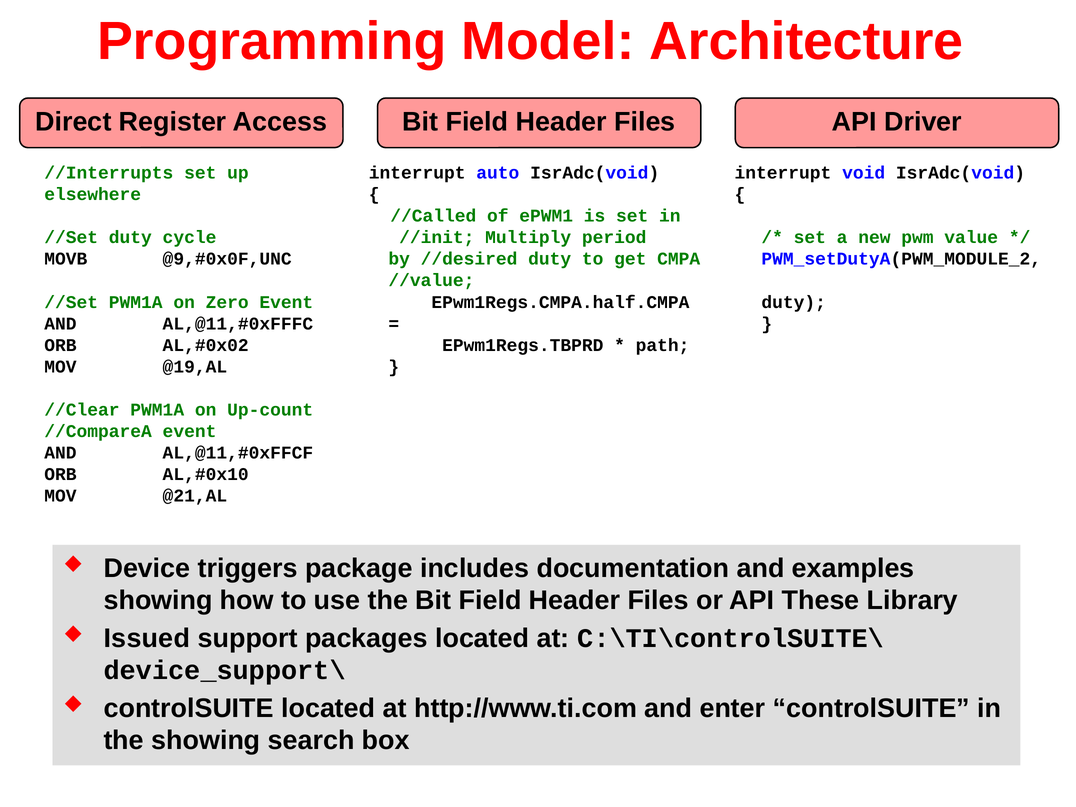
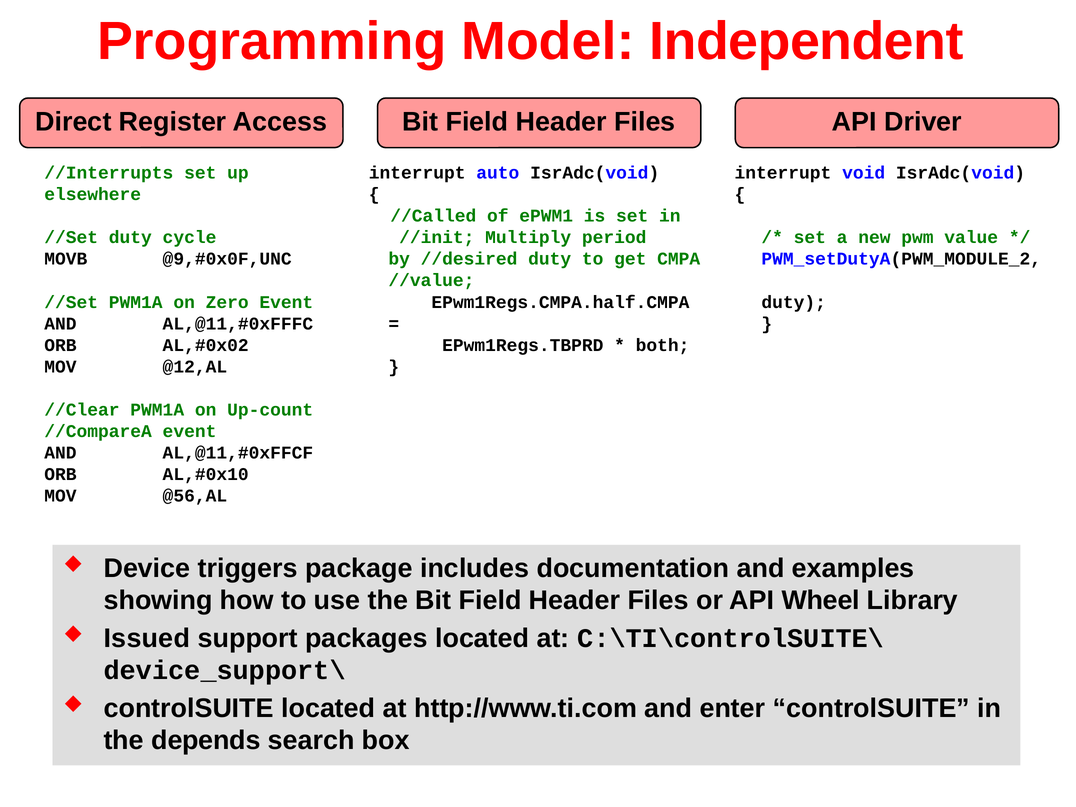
Architecture: Architecture -> Independent
path: path -> both
@19,AL: @19,AL -> @12,AL
@21,AL: @21,AL -> @56,AL
These: These -> Wheel
the showing: showing -> depends
